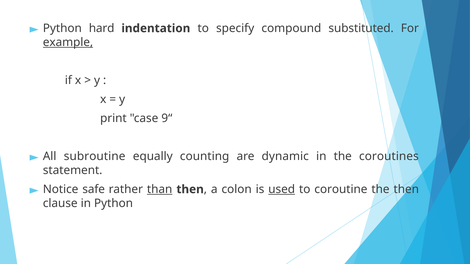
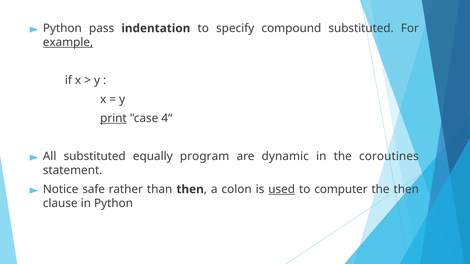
hard: hard -> pass
print underline: none -> present
9“: 9“ -> 4“
All subroutine: subroutine -> substituted
counting: counting -> program
than underline: present -> none
coroutine: coroutine -> computer
